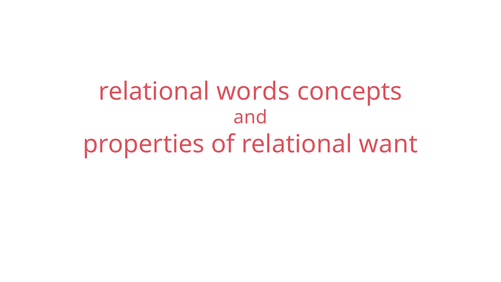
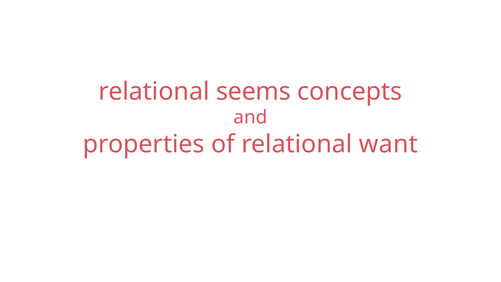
words: words -> seems
